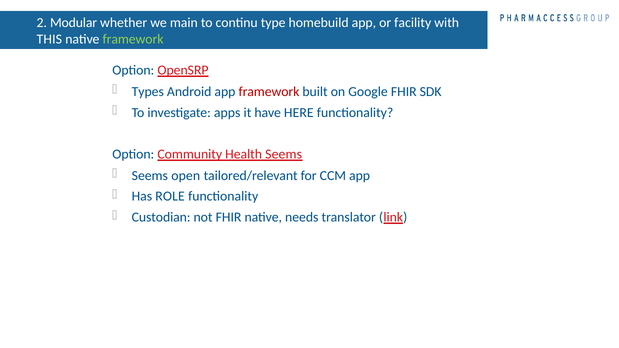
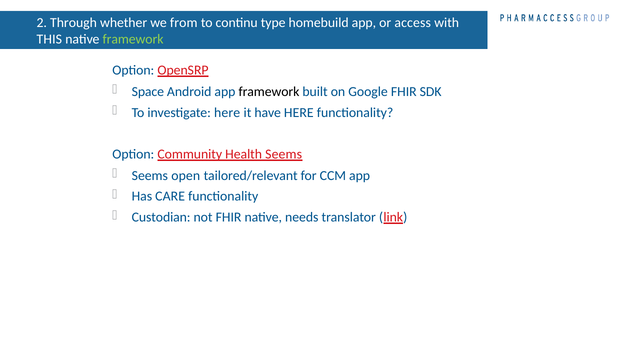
Modular: Modular -> Through
main: main -> from
facility: facility -> access
Types: Types -> Space
framework at (269, 92) colour: red -> black
investigate apps: apps -> here
ROLE: ROLE -> CARE
